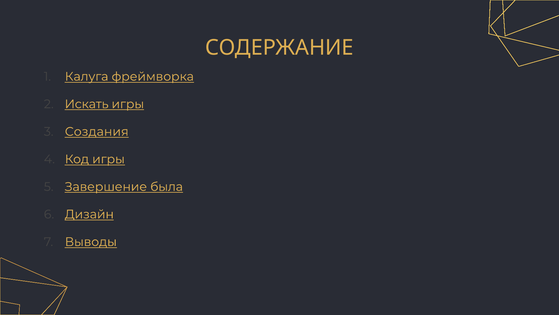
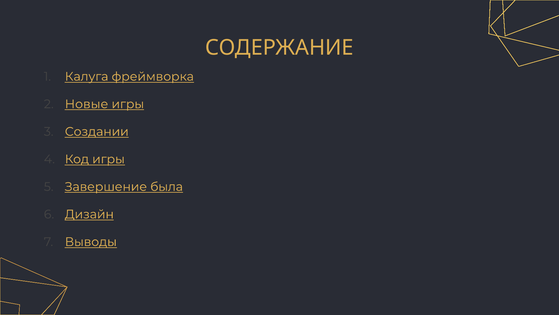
Искать: Искать -> Новые
Создания: Создания -> Создании
